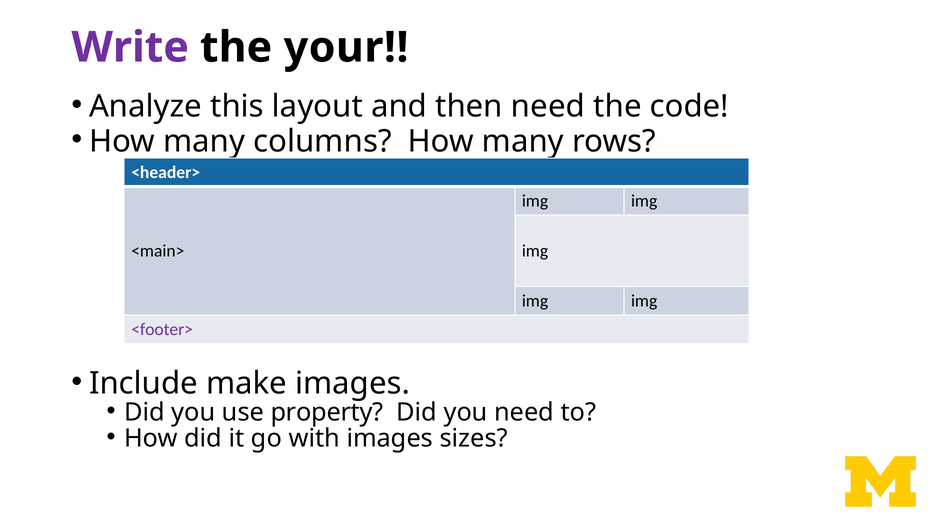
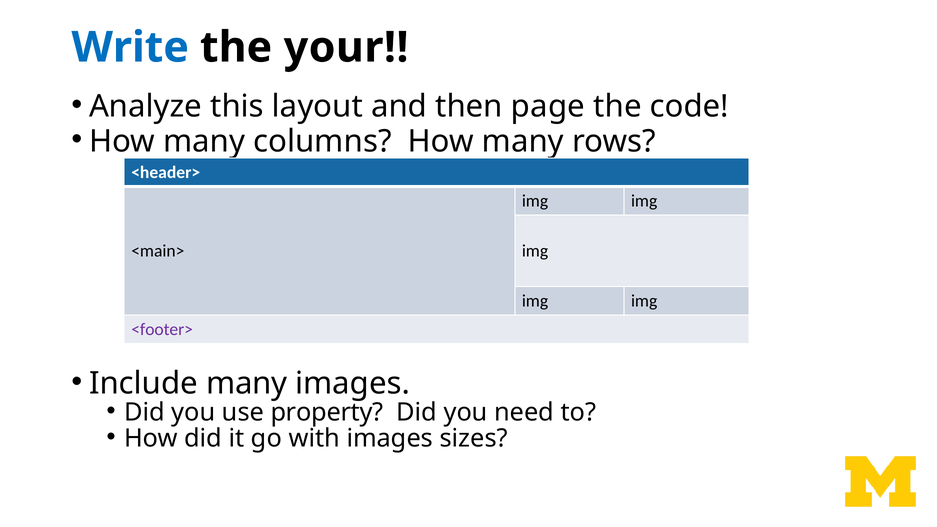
Write colour: purple -> blue
then need: need -> page
Include make: make -> many
